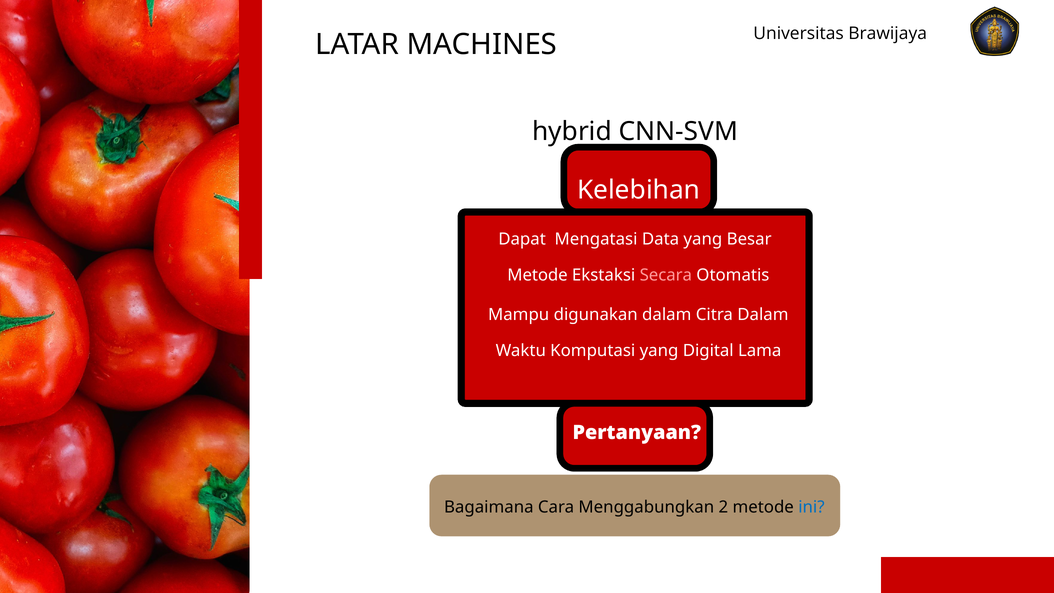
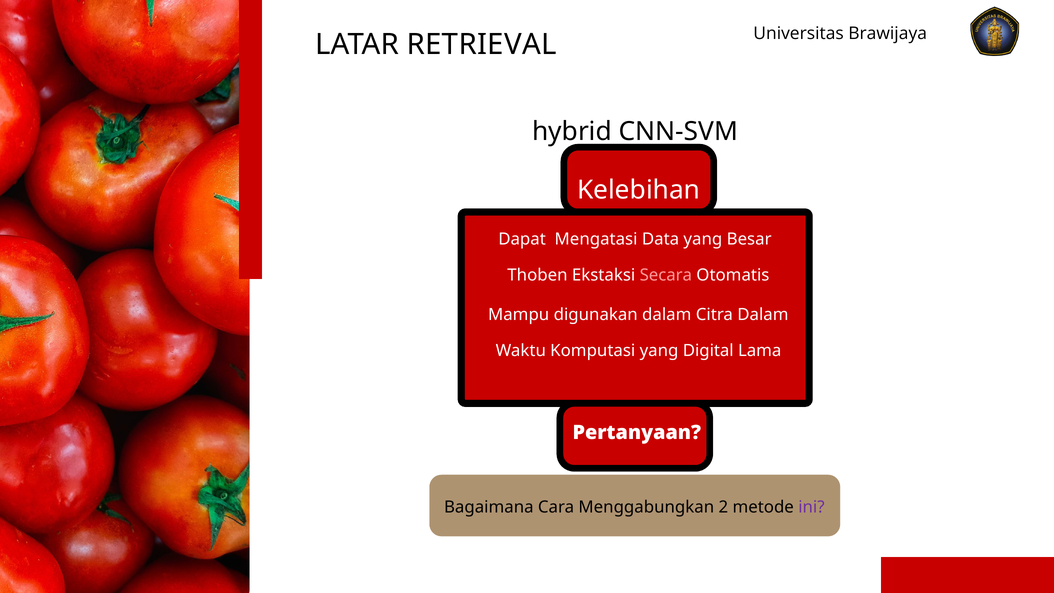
MACHINES: MACHINES -> RETRIEVAL
Metode at (538, 275): Metode -> Thoben
ini colour: blue -> purple
